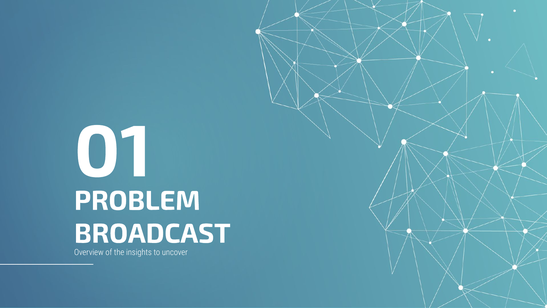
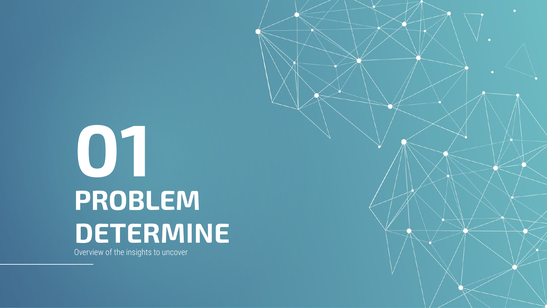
BROADCAST: BROADCAST -> DETERMINE
